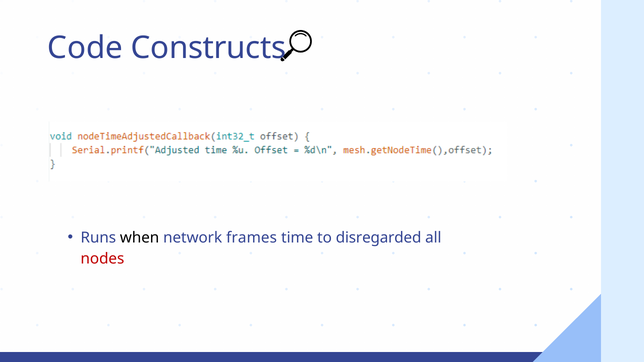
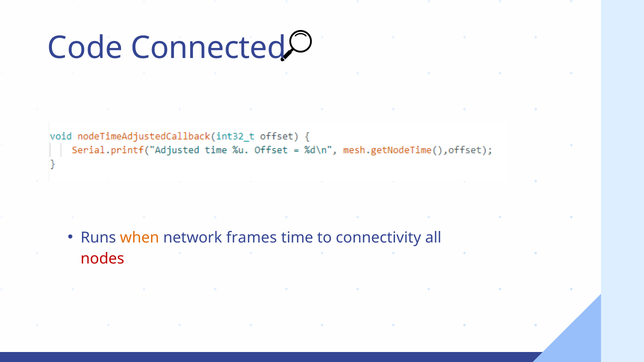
Constructs: Constructs -> Connected
when colour: black -> orange
disregarded: disregarded -> connectivity
